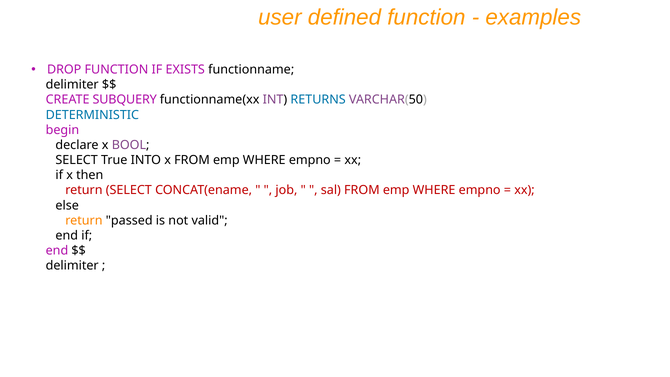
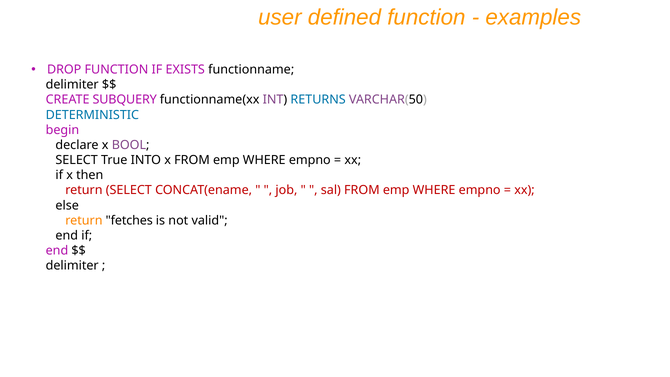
passed: passed -> fetches
